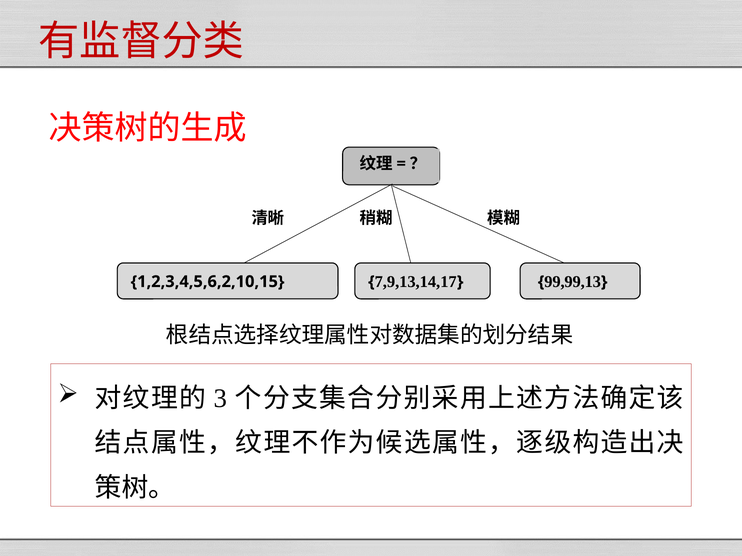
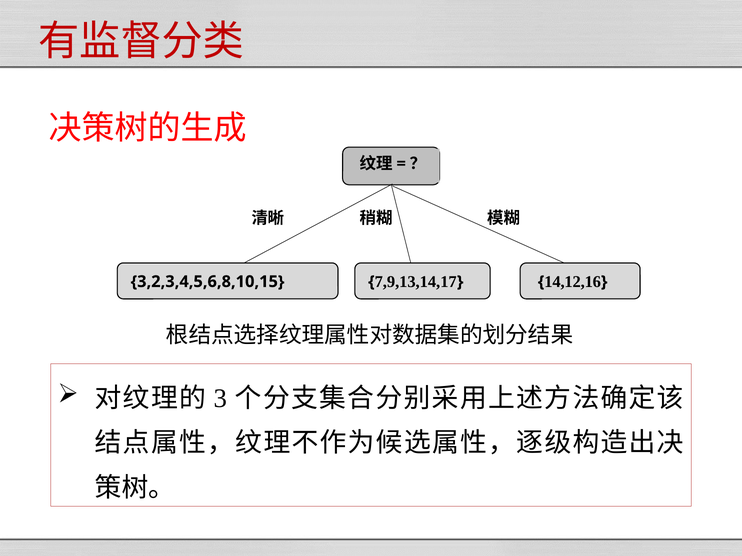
1,2,3,4,5,6,2,10,15: 1,2,3,4,5,6,2,10,15 -> 3,2,3,4,5,6,8,10,15
99,99,13: 99,99,13 -> 14,12,16
